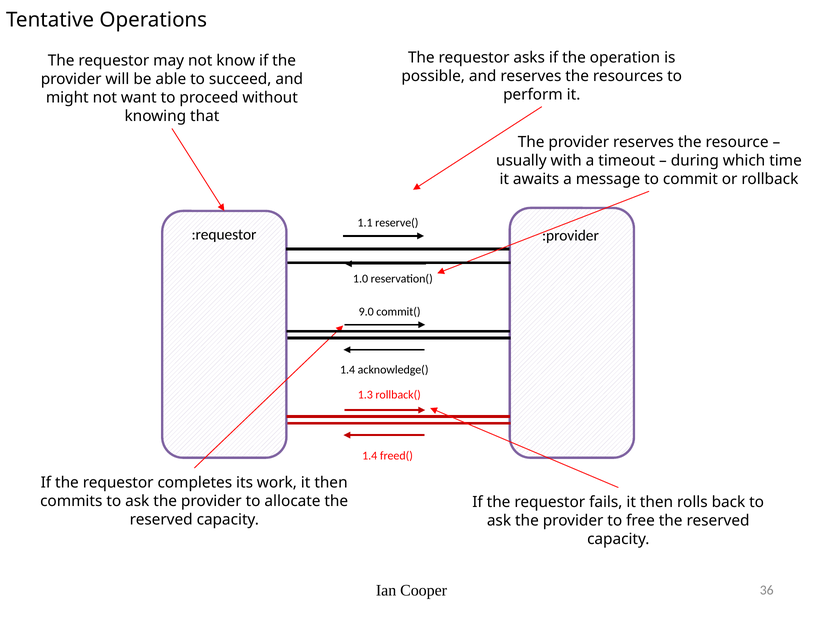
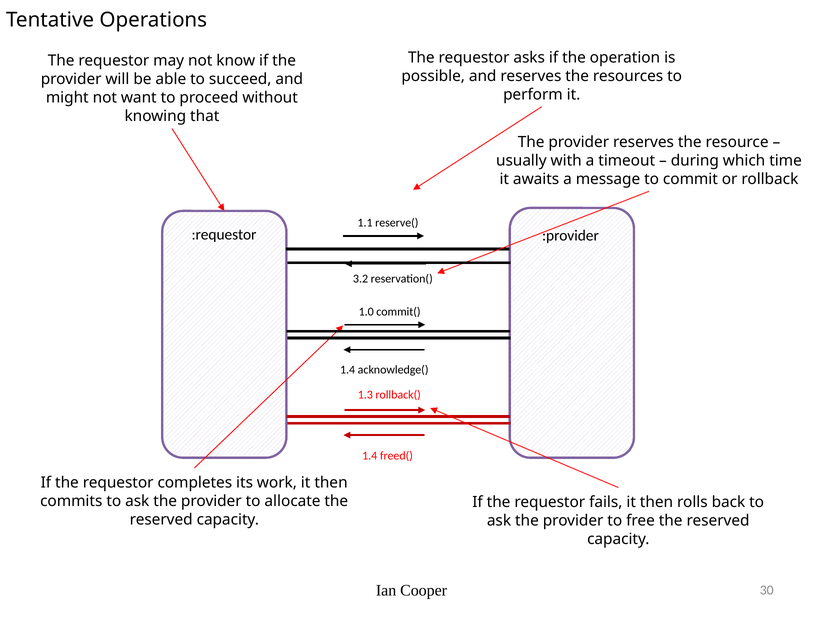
1.0: 1.0 -> 3.2
9.0: 9.0 -> 1.0
36: 36 -> 30
